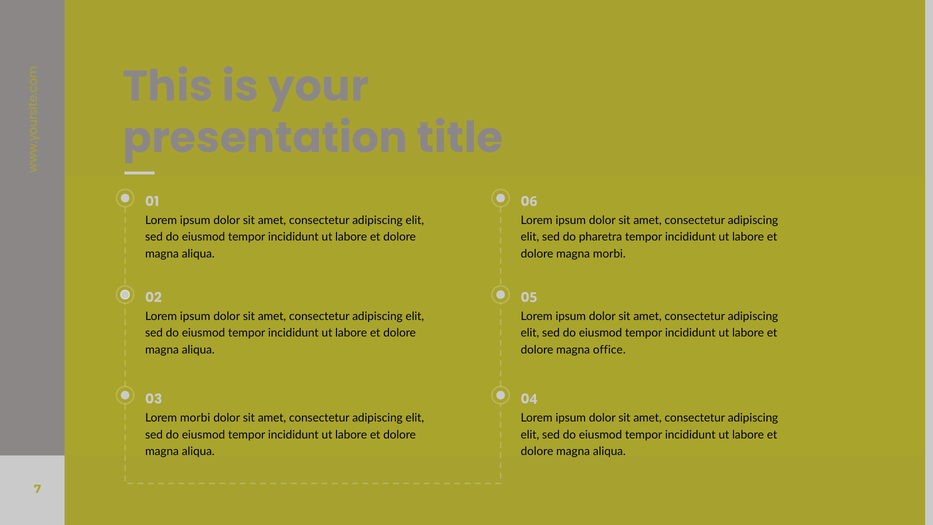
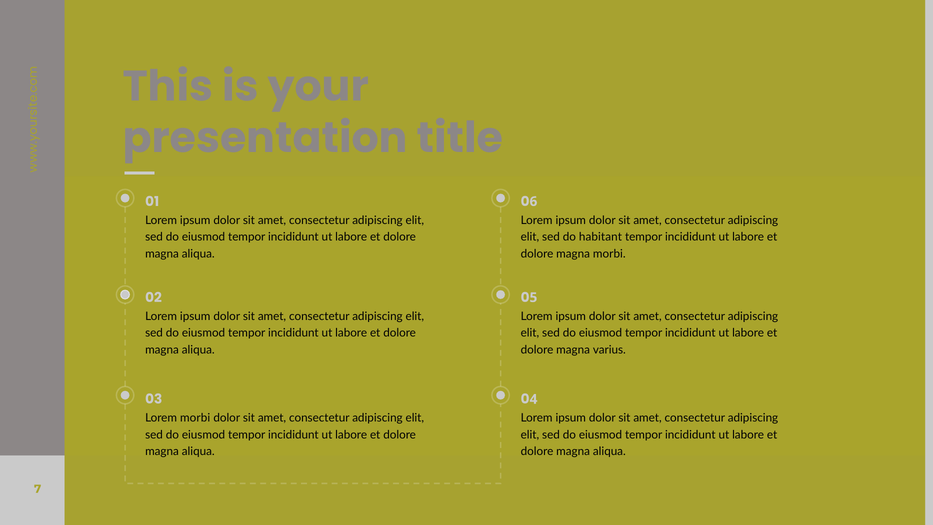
pharetra: pharetra -> habitant
office: office -> varius
